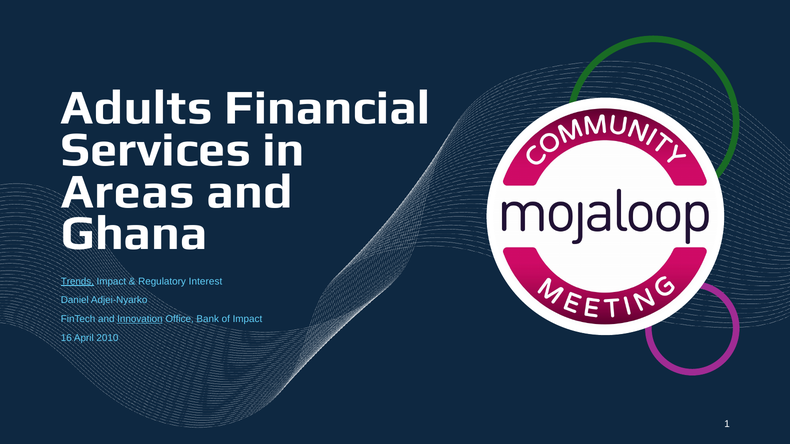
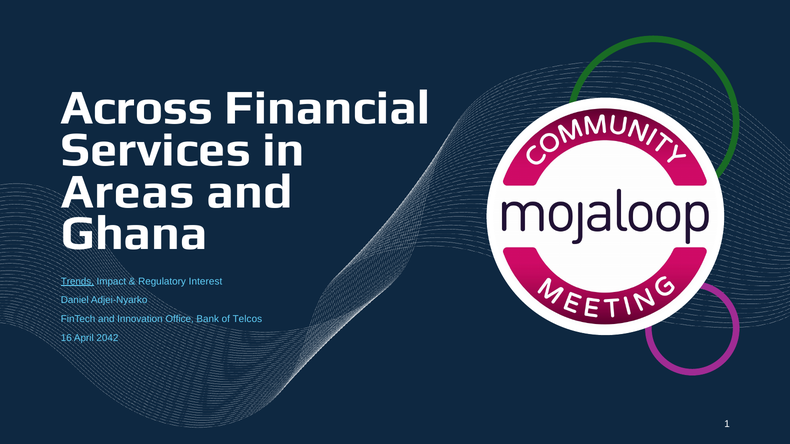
Adults: Adults -> Across
Innovation underline: present -> none
of Impact: Impact -> Telcos
2010: 2010 -> 2042
